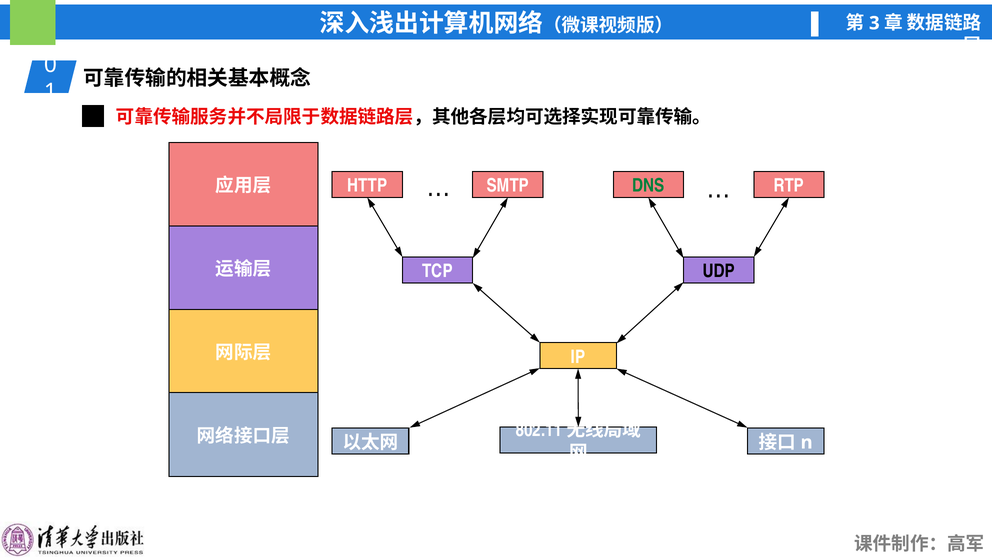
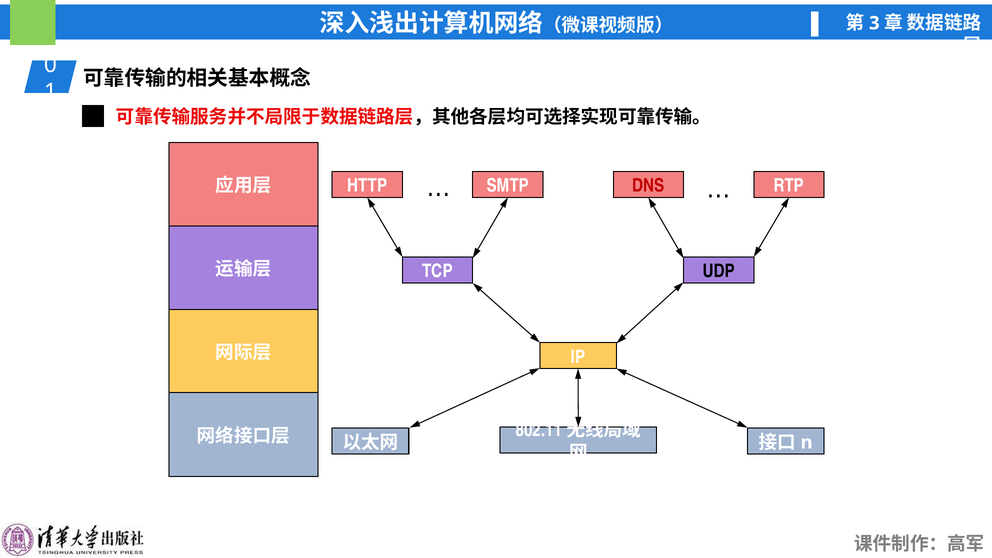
DNS colour: green -> red
